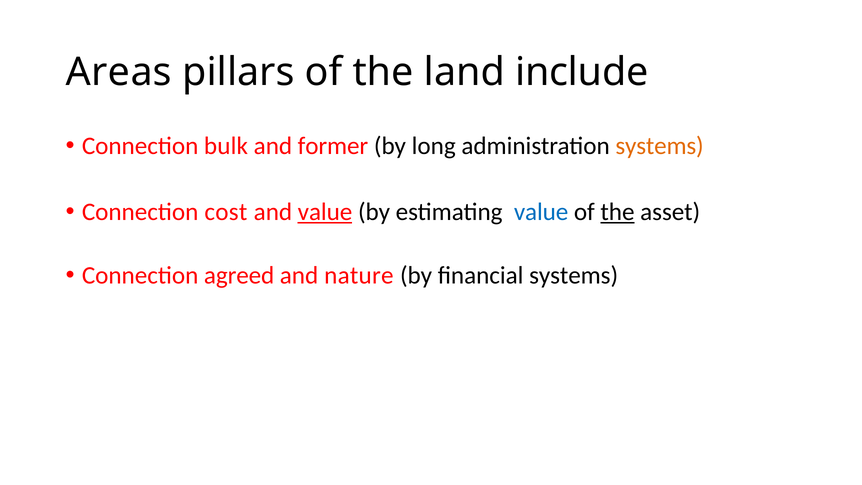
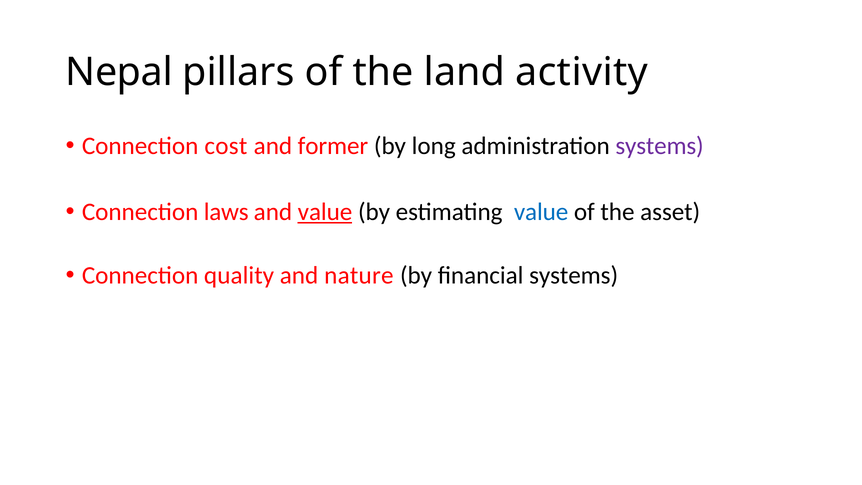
Areas: Areas -> Nepal
include: include -> activity
bulk: bulk -> cost
systems at (660, 146) colour: orange -> purple
cost: cost -> laws
the at (617, 212) underline: present -> none
agreed: agreed -> quality
